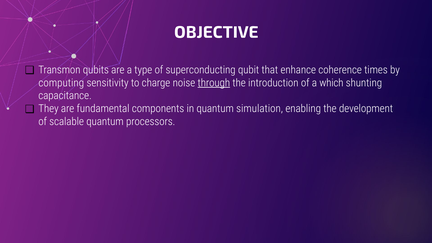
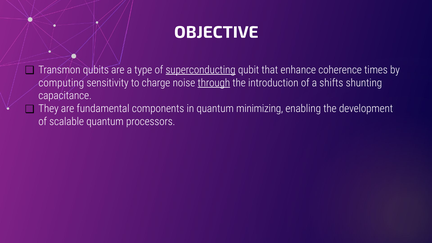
superconducting underline: none -> present
which: which -> shifts
simulation: simulation -> minimizing
